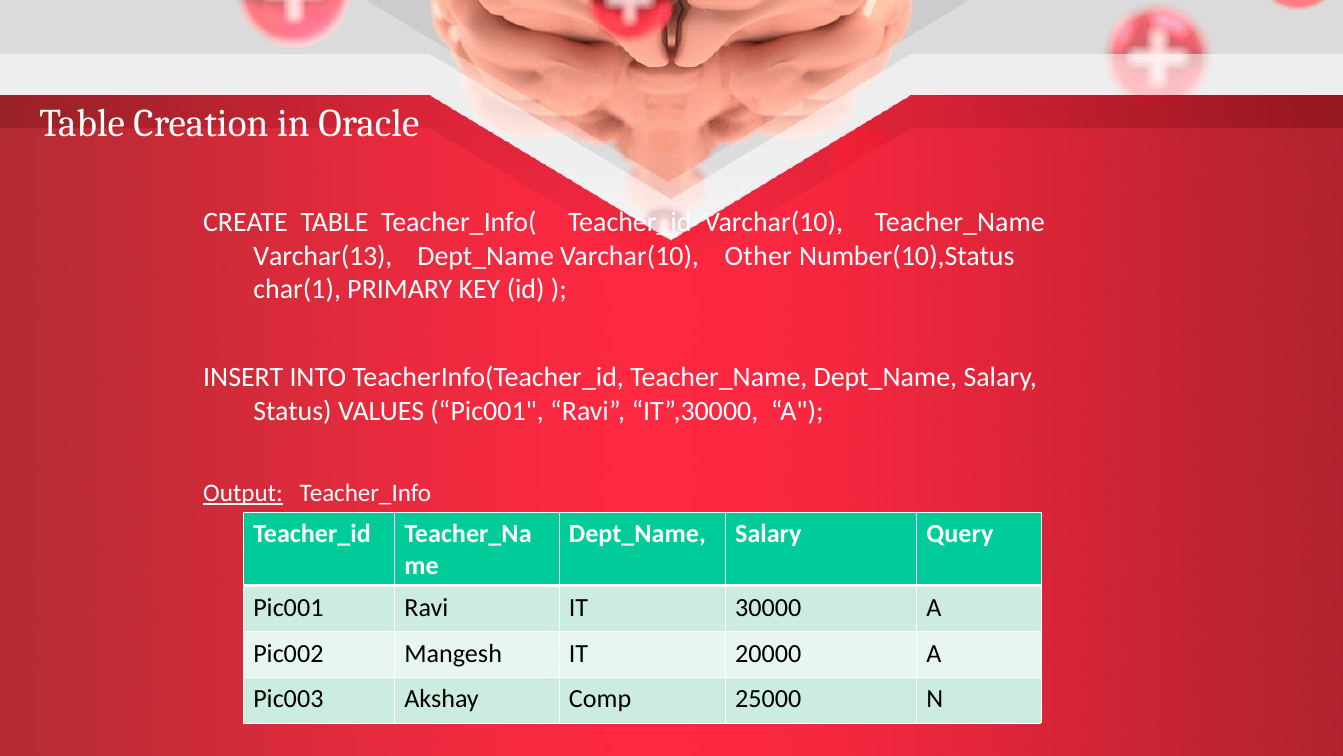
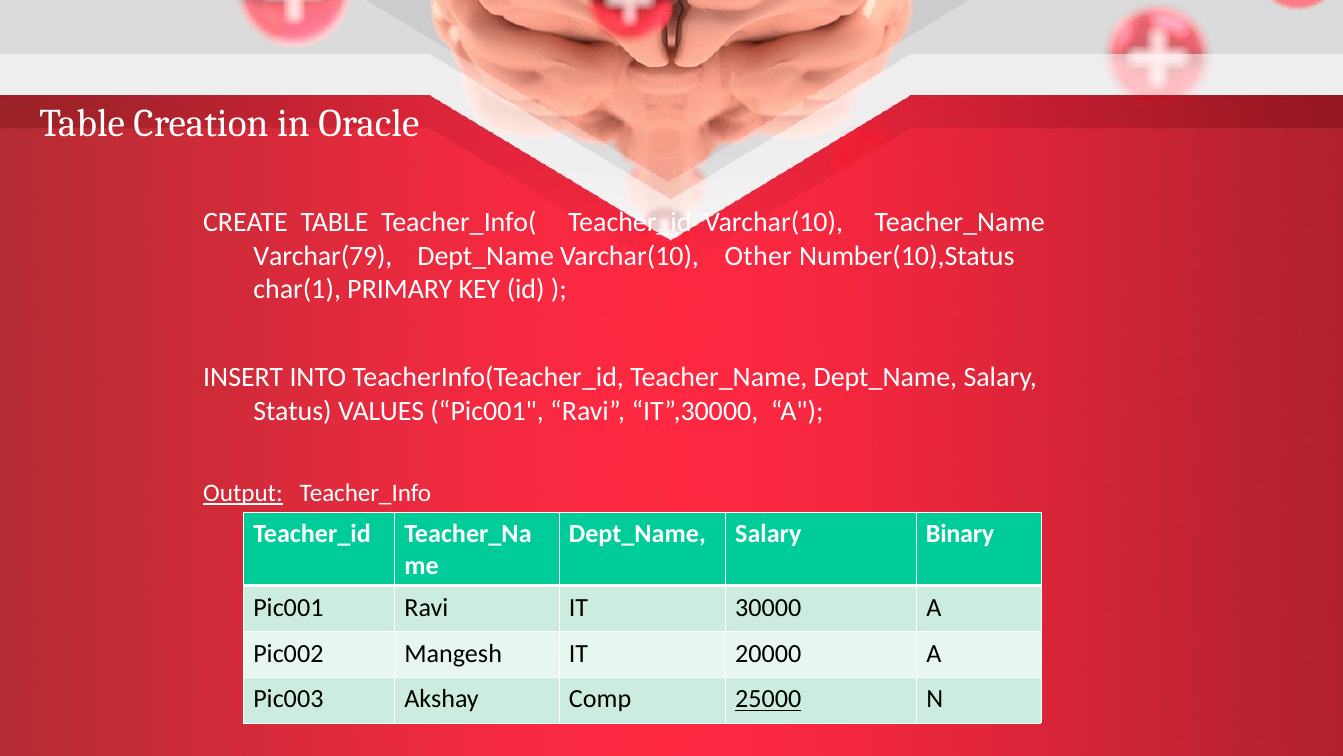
Varchar(13: Varchar(13 -> Varchar(79
Query: Query -> Binary
25000 underline: none -> present
